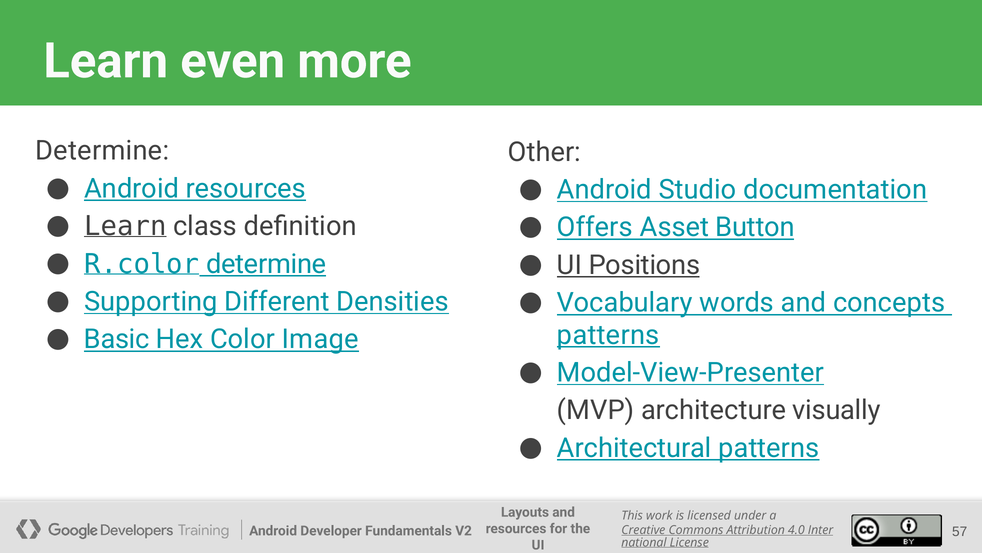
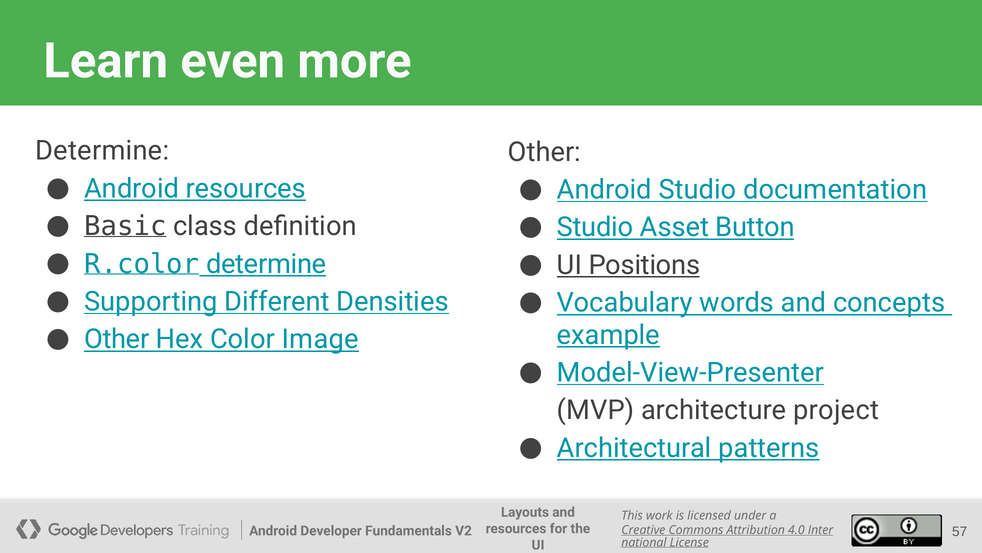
Learn at (125, 226): Learn -> Basic
Offers at (595, 227): Offers -> Studio
patterns at (608, 335): patterns -> example
Basic at (117, 339): Basic -> Other
visually: visually -> project
